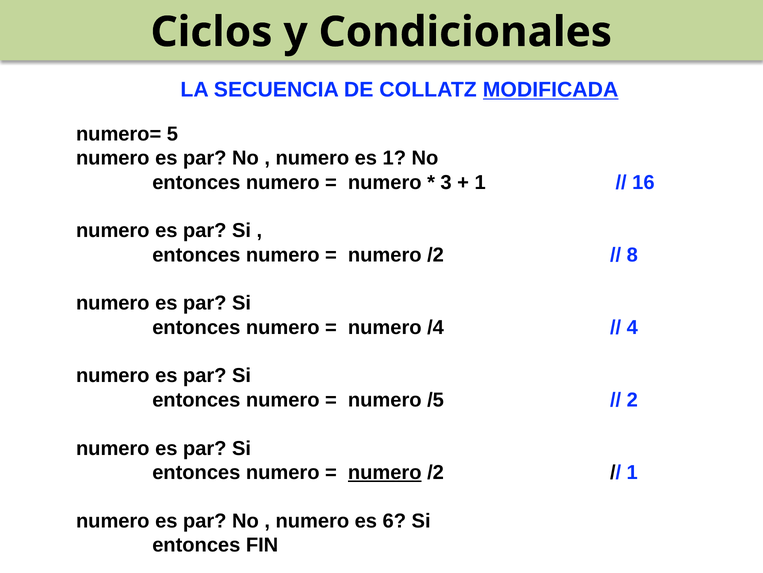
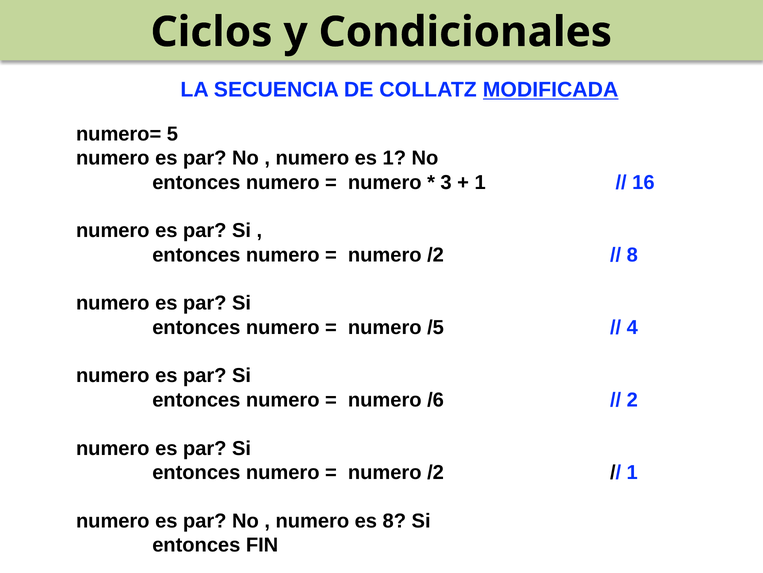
/4: /4 -> /5
/5: /5 -> /6
numero at (385, 472) underline: present -> none
es 6: 6 -> 8
